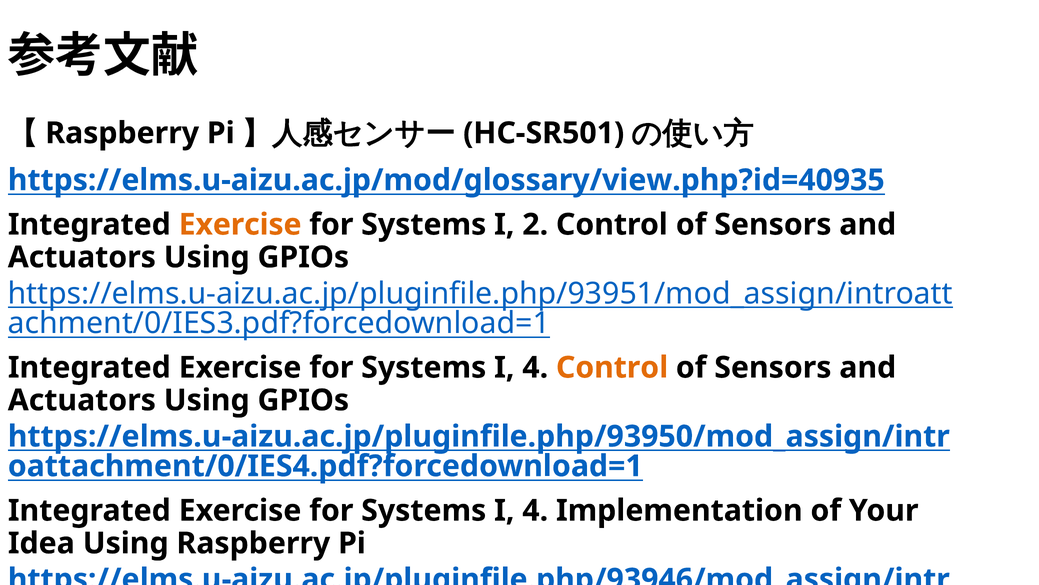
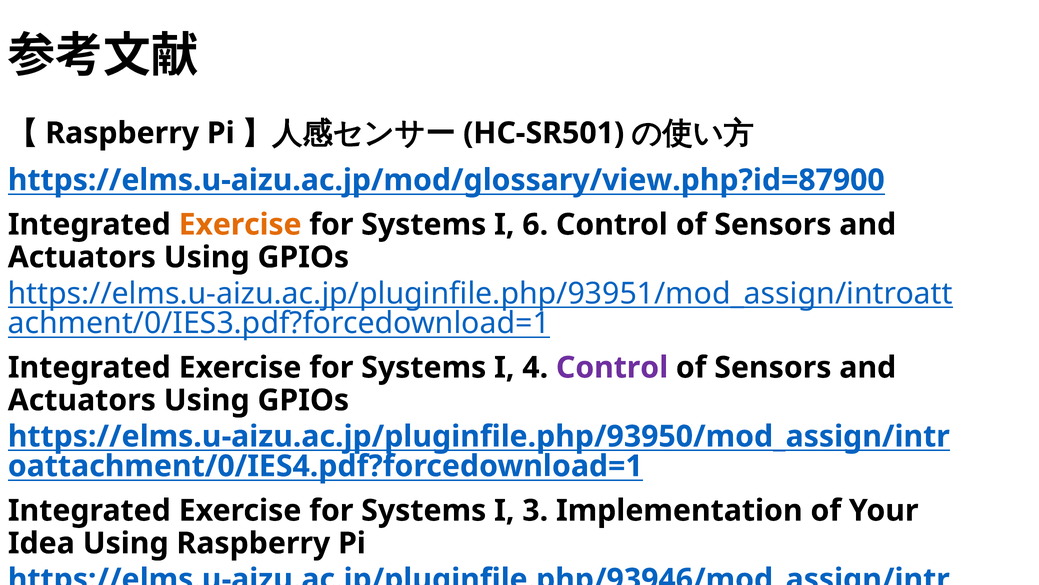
https://elms.u-aizu.ac.jp/mod/glossary/view.php?id=40935: https://elms.u-aizu.ac.jp/mod/glossary/view.php?id=40935 -> https://elms.u-aizu.ac.jp/mod/glossary/view.php?id=87900
2: 2 -> 6
Control at (612, 367) colour: orange -> purple
4 at (535, 510): 4 -> 3
